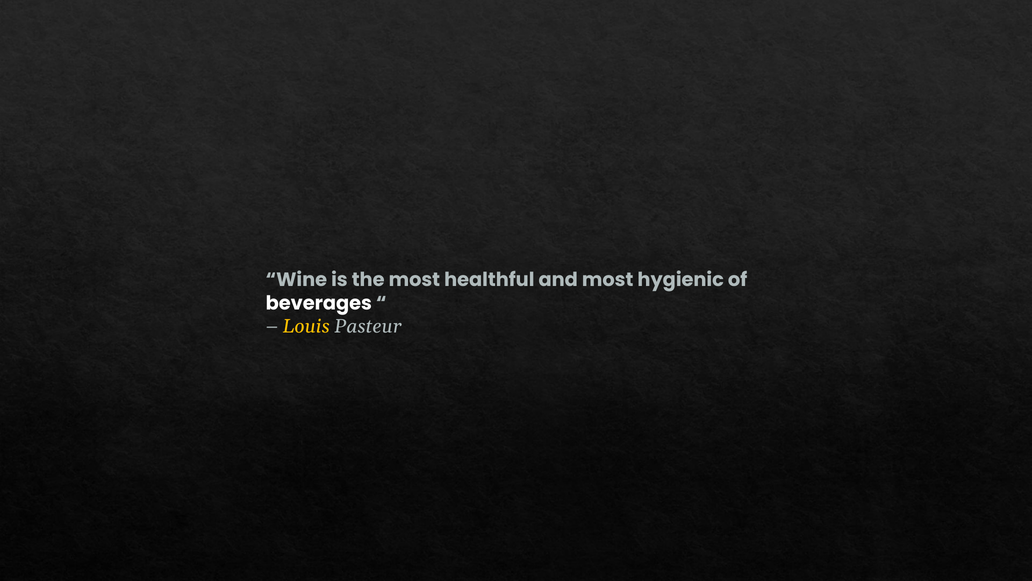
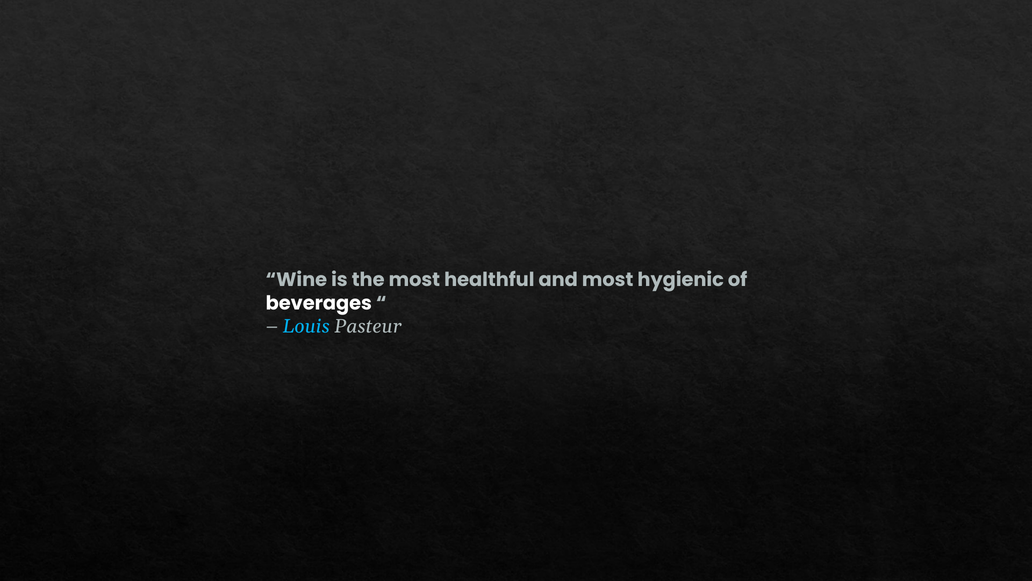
Louis colour: yellow -> light blue
